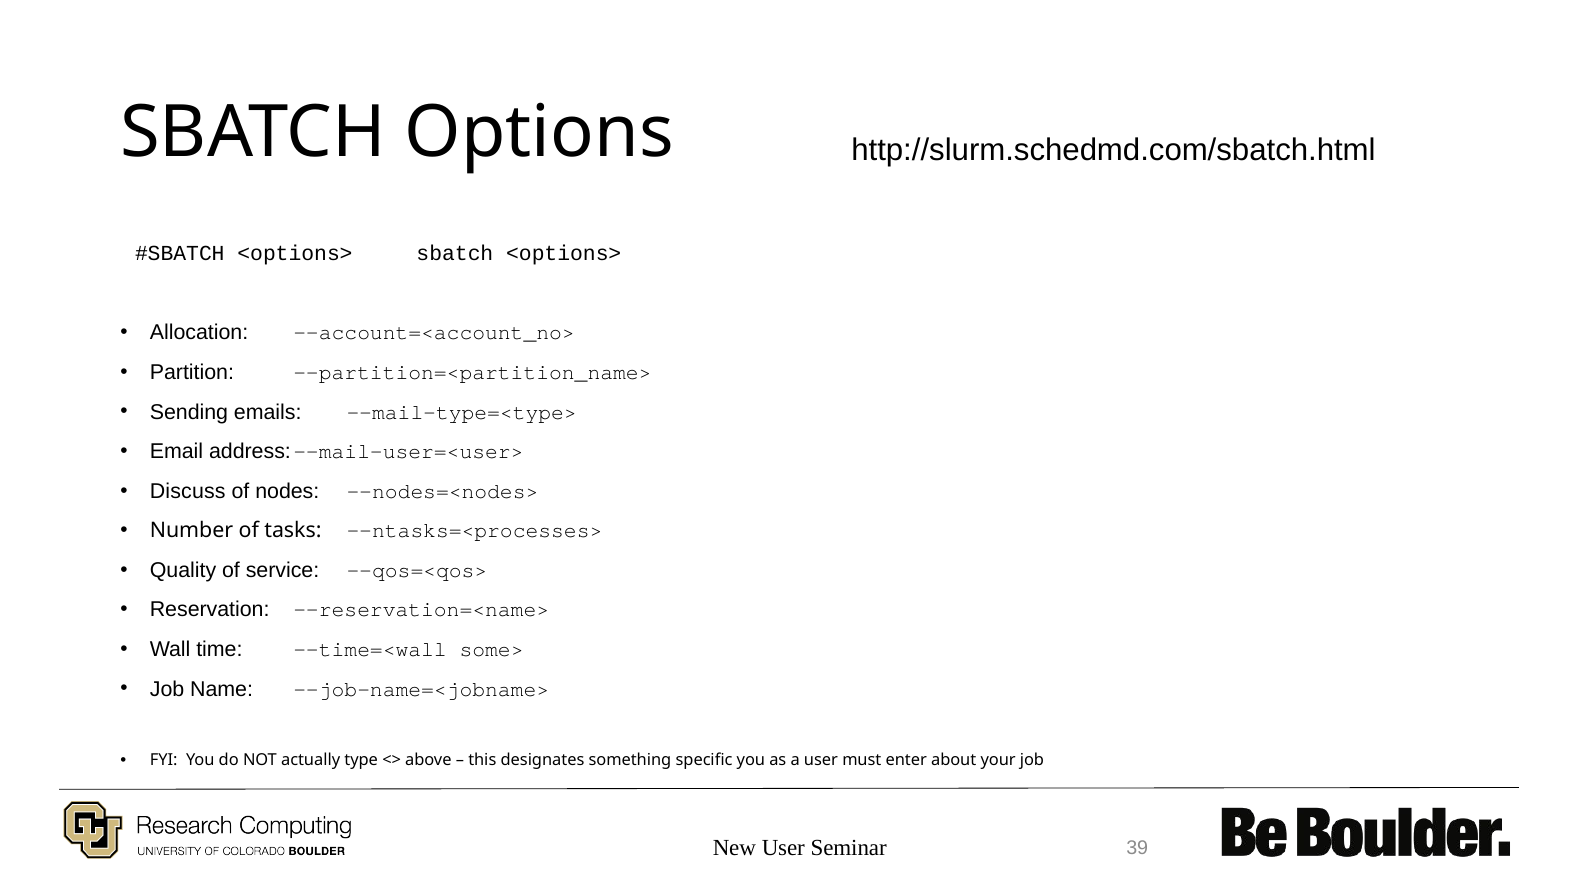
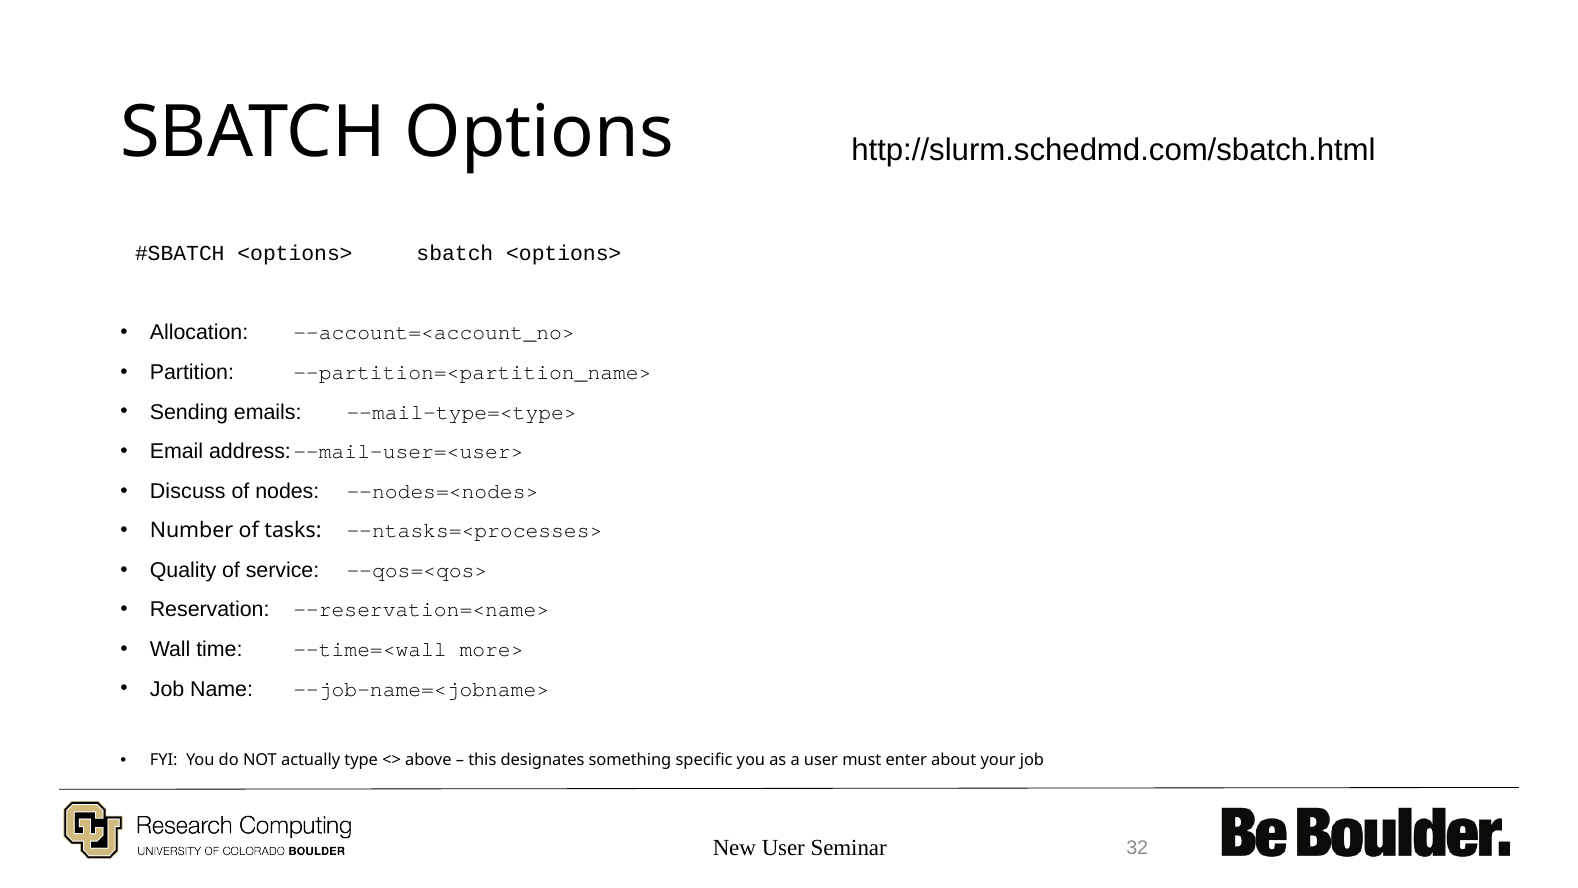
some>: some> -> more>
39: 39 -> 32
